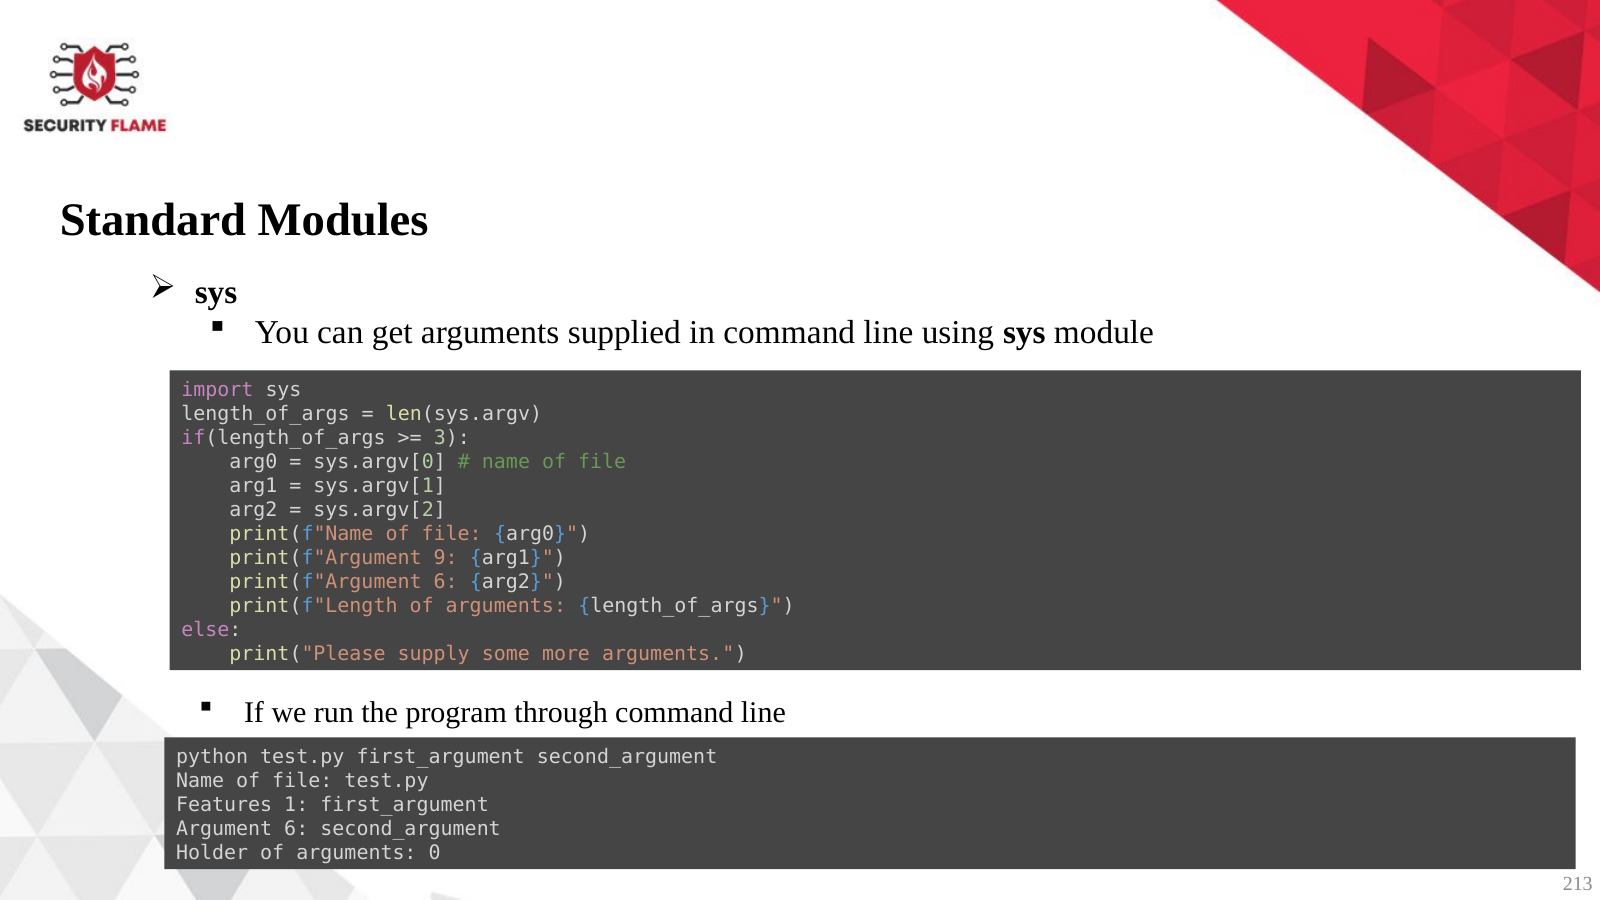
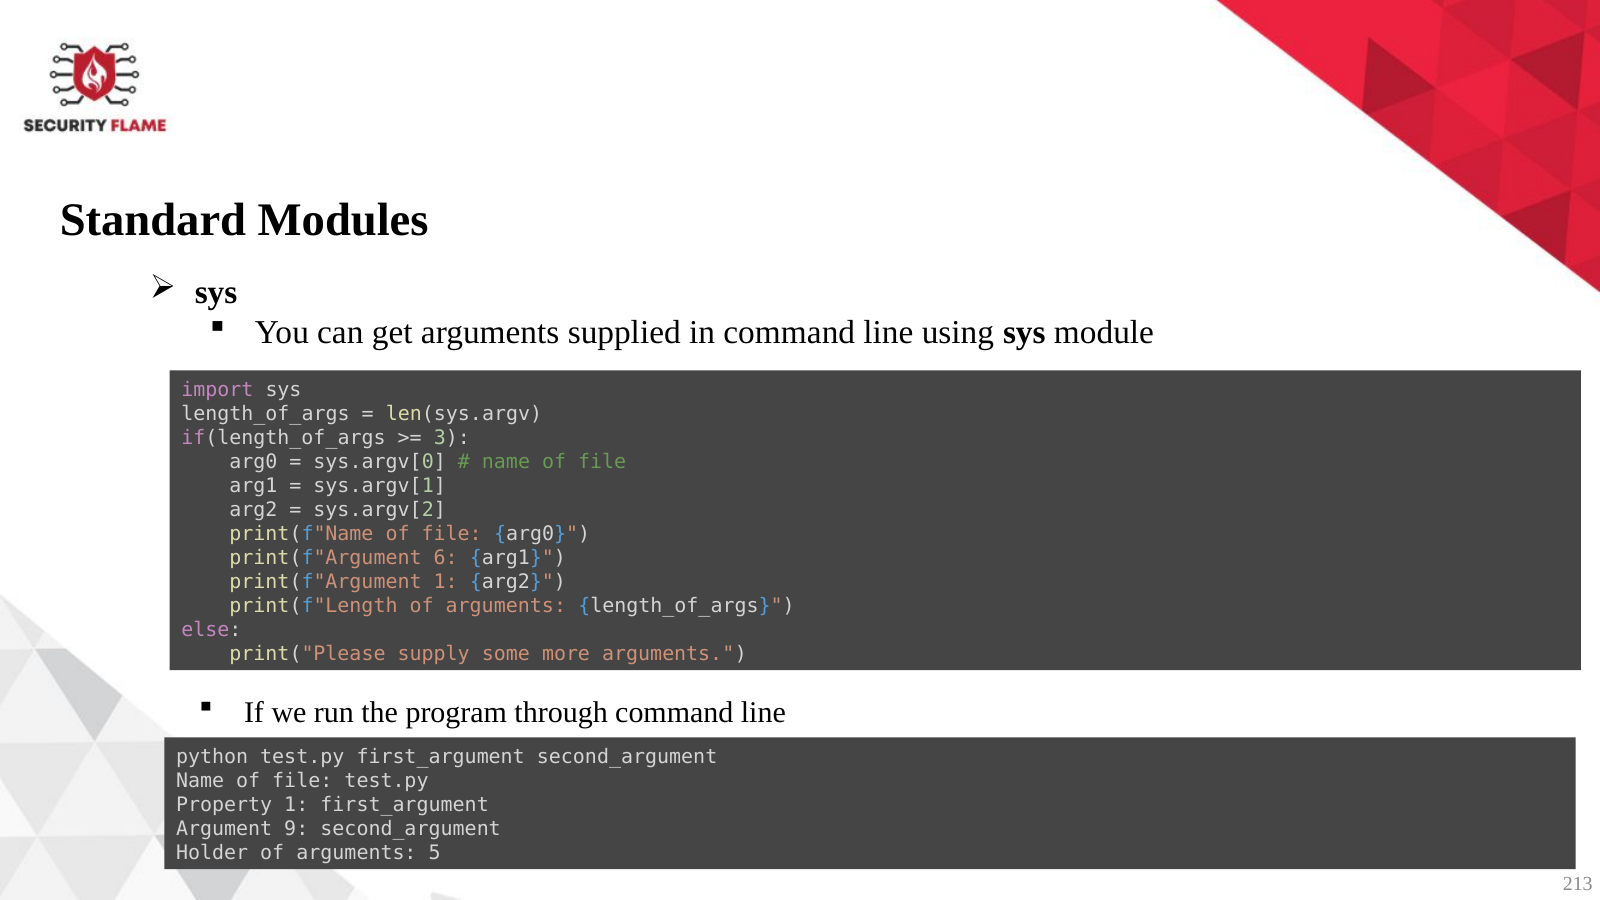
9: 9 -> 6
print(f"Argument 6: 6 -> 1
Features: Features -> Property
Argument 6: 6 -> 9
0: 0 -> 5
